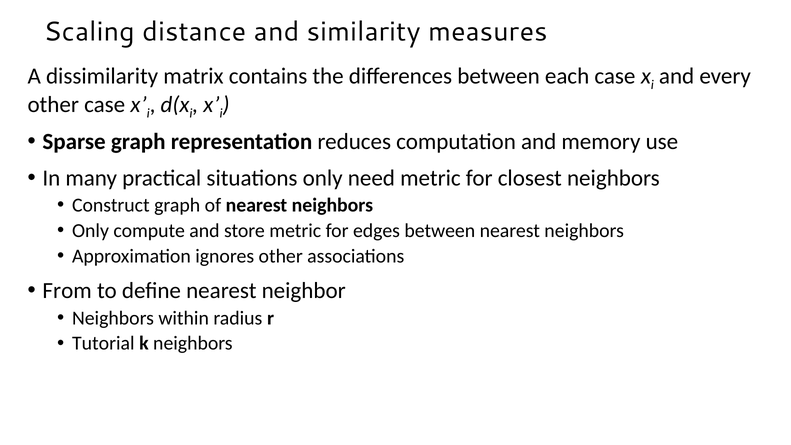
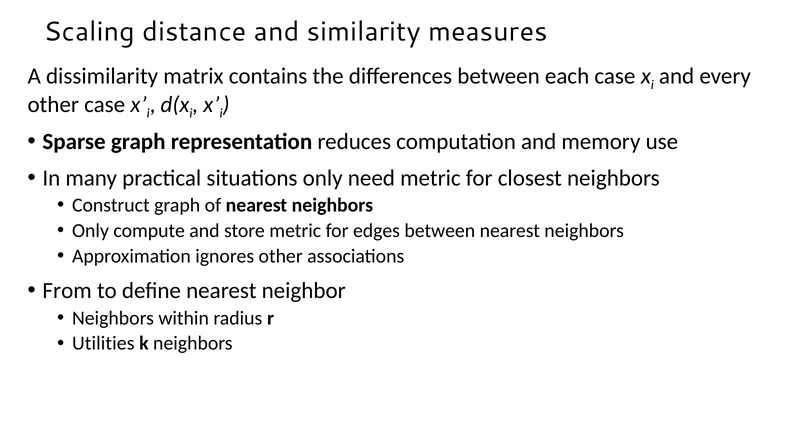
Tutorial: Tutorial -> Utilities
